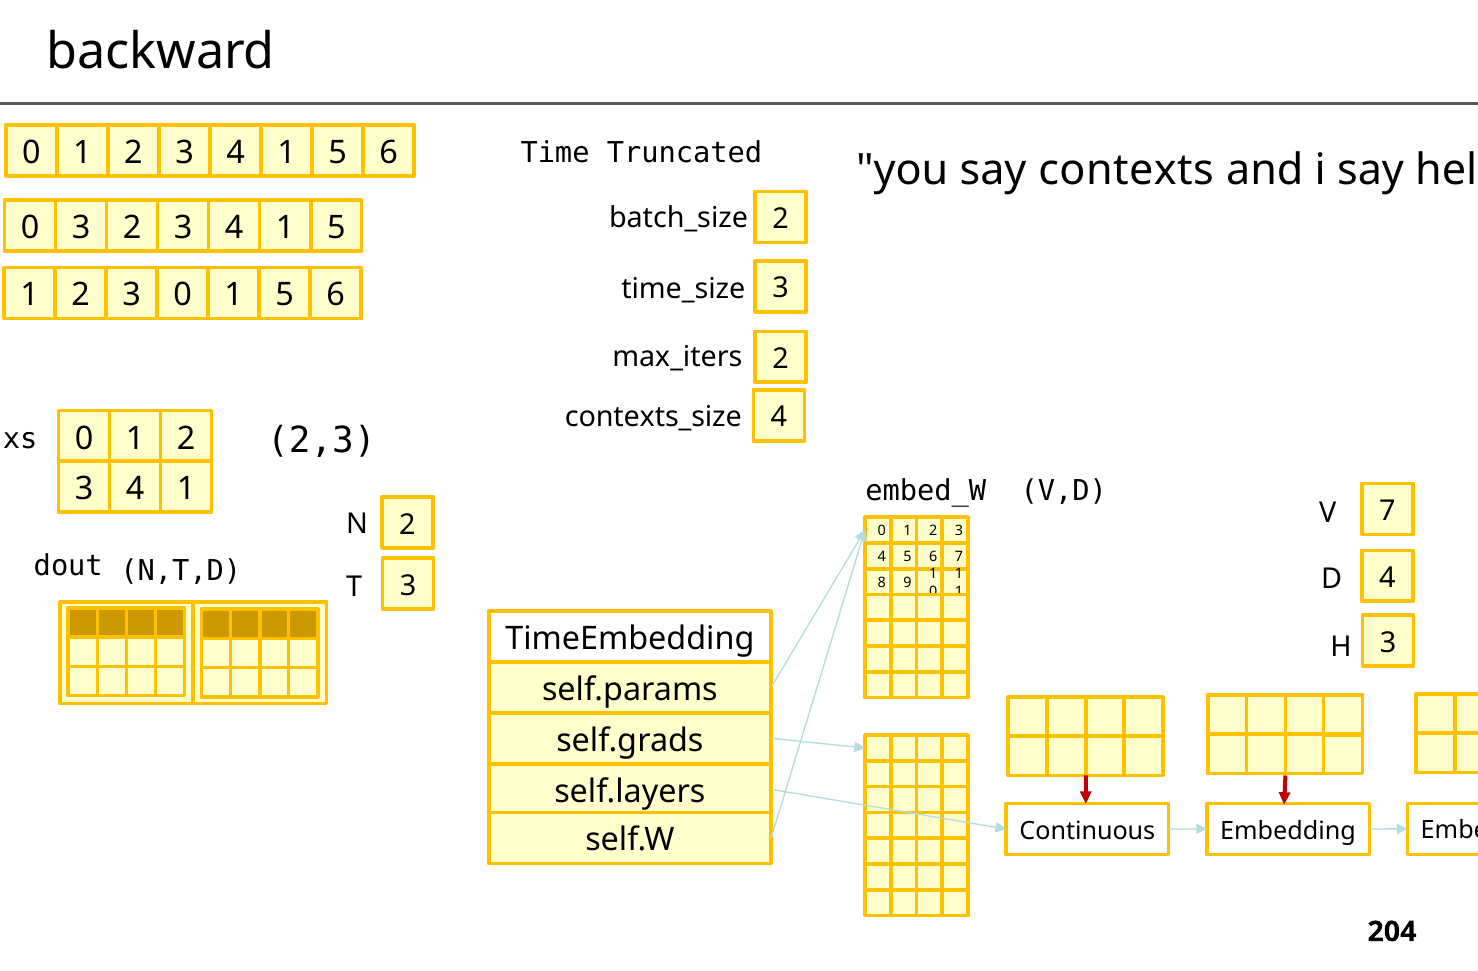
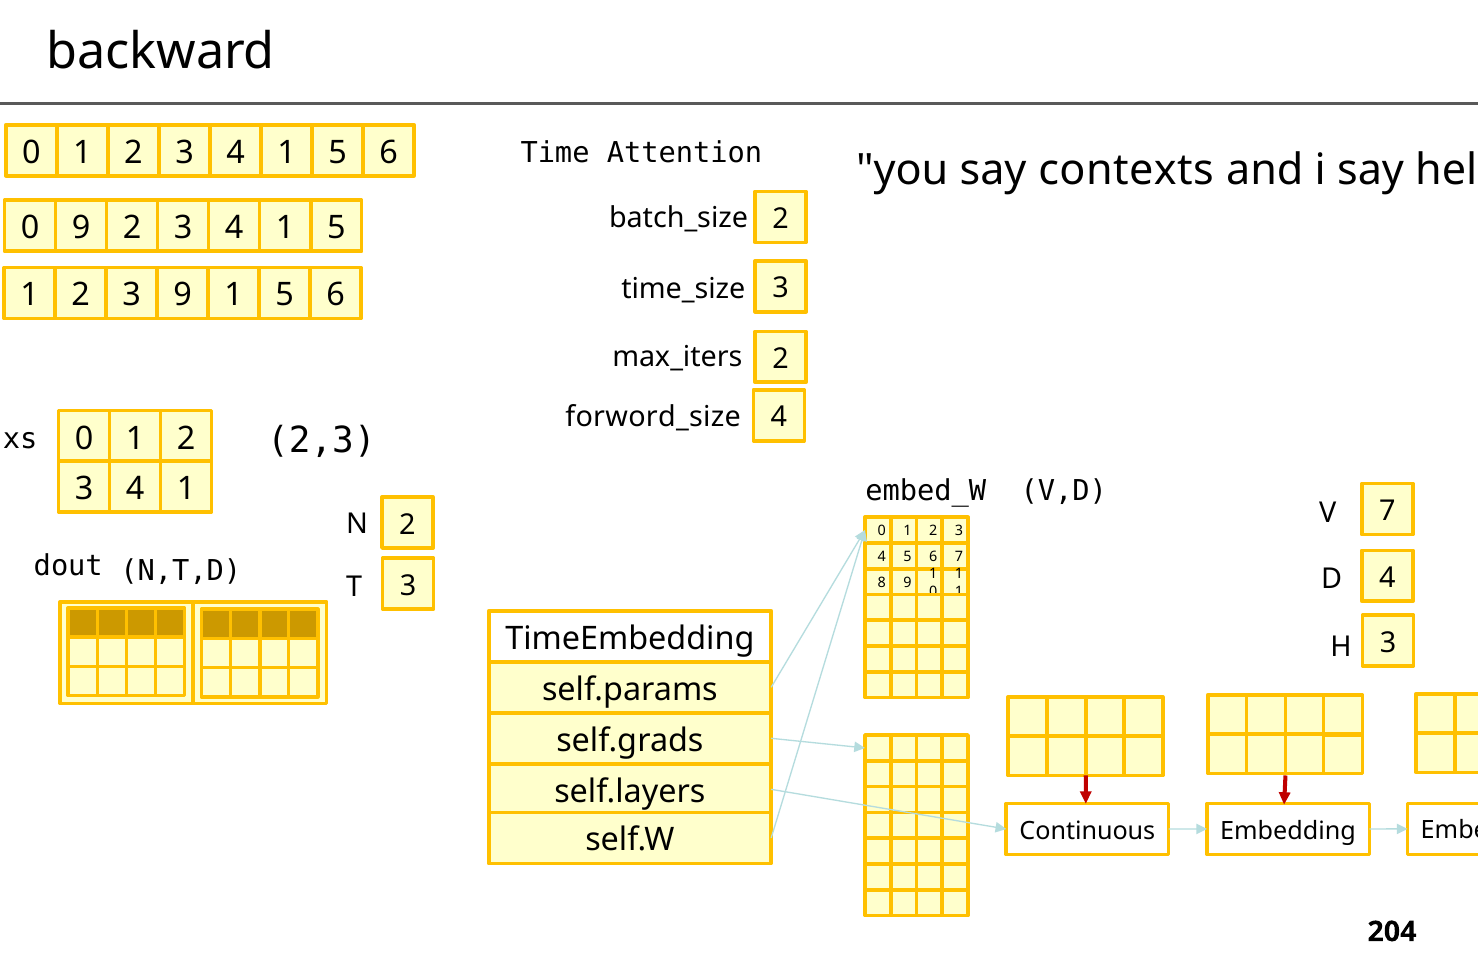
Truncated: Truncated -> Attention
0 3: 3 -> 9
3 0: 0 -> 9
contexts_size: contexts_size -> forword_size
